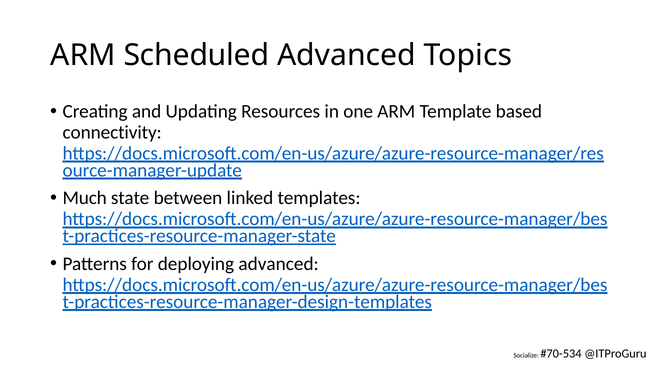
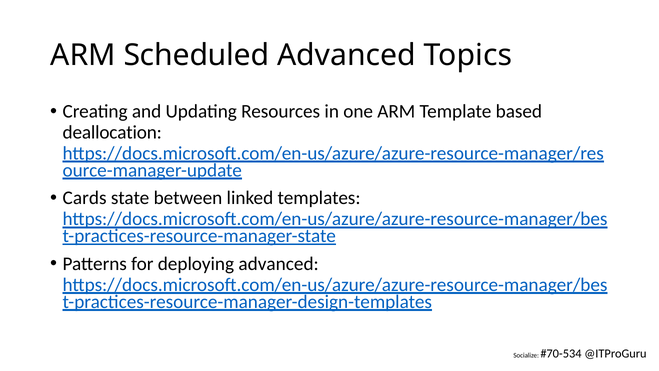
connectivity: connectivity -> deallocation
Much: Much -> Cards
